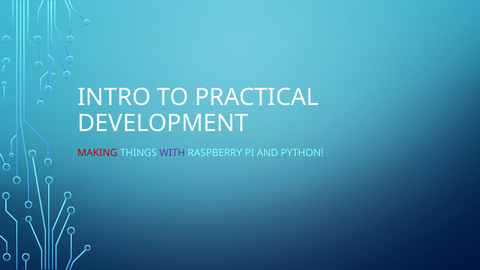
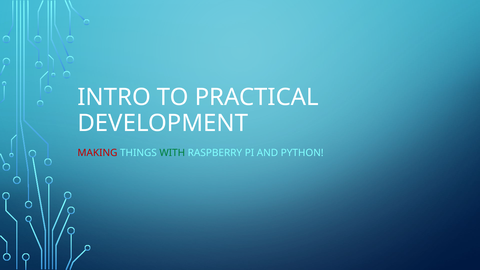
WITH colour: purple -> green
